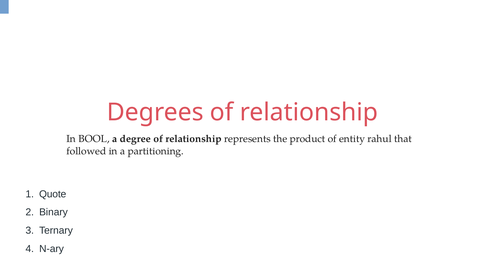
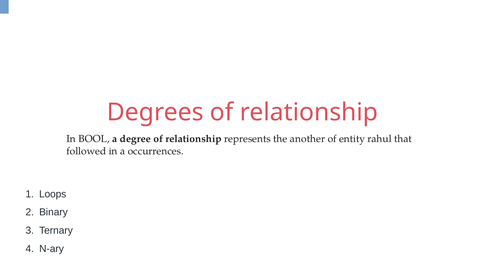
product: product -> another
partitioning: partitioning -> occurrences
Quote: Quote -> Loops
